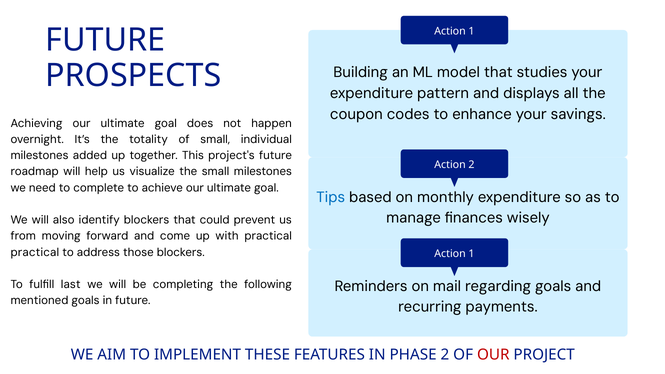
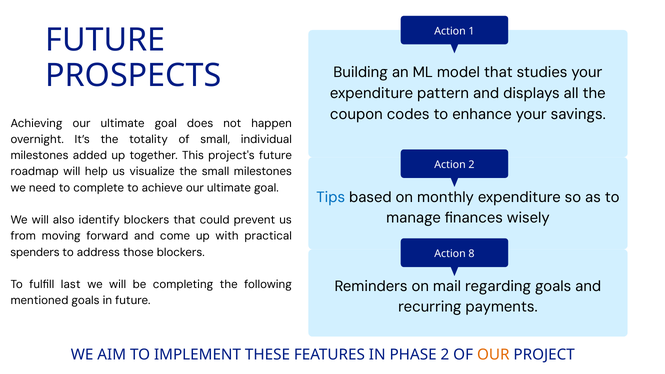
practical at (35, 252): practical -> spenders
1 at (472, 254): 1 -> 8
OUR at (493, 355) colour: red -> orange
